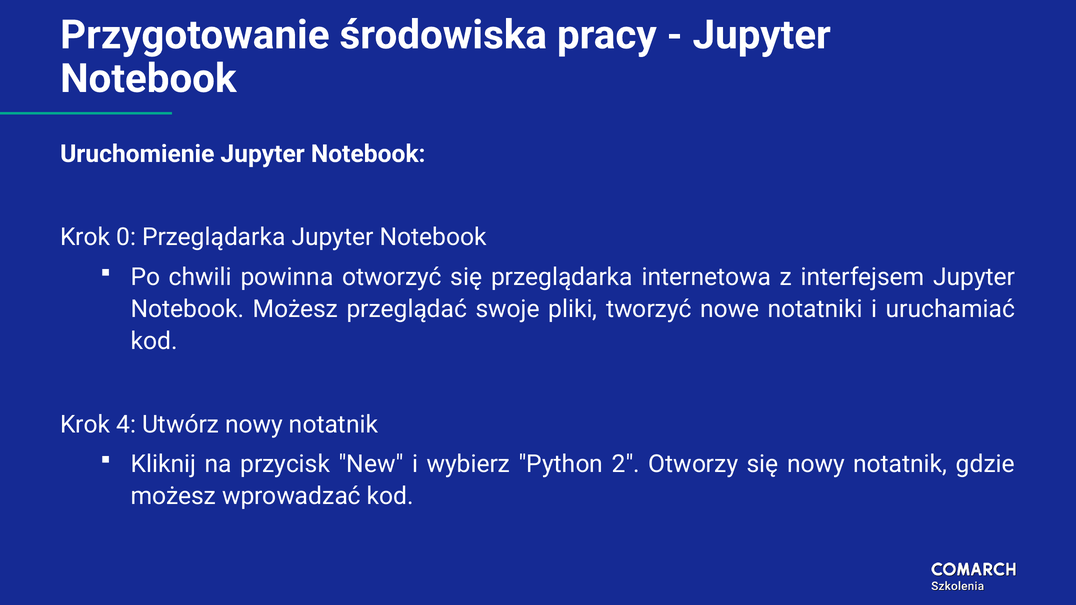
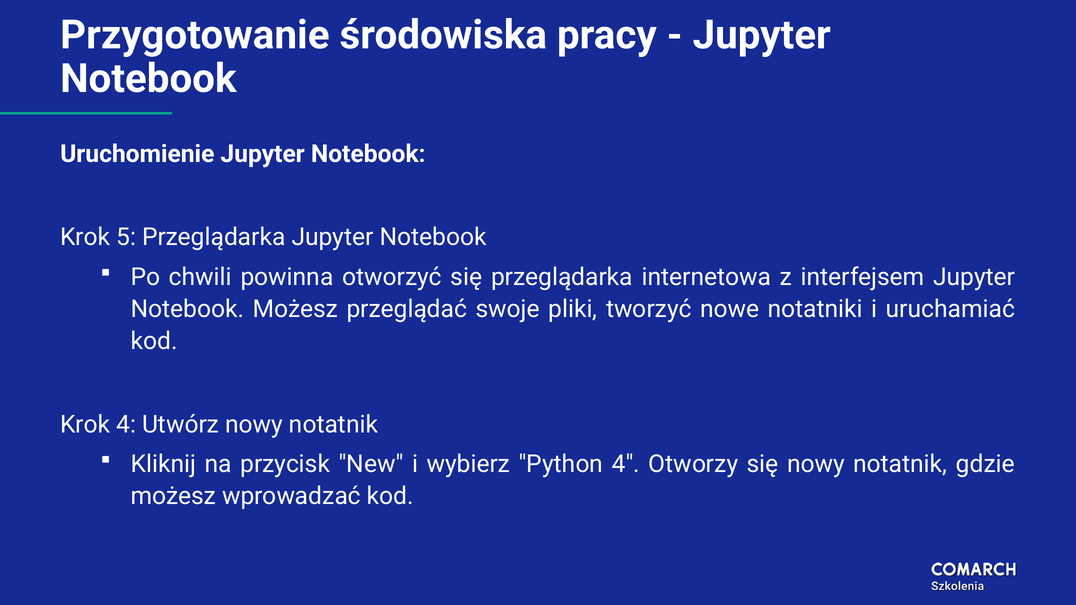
0: 0 -> 5
Python 2: 2 -> 4
